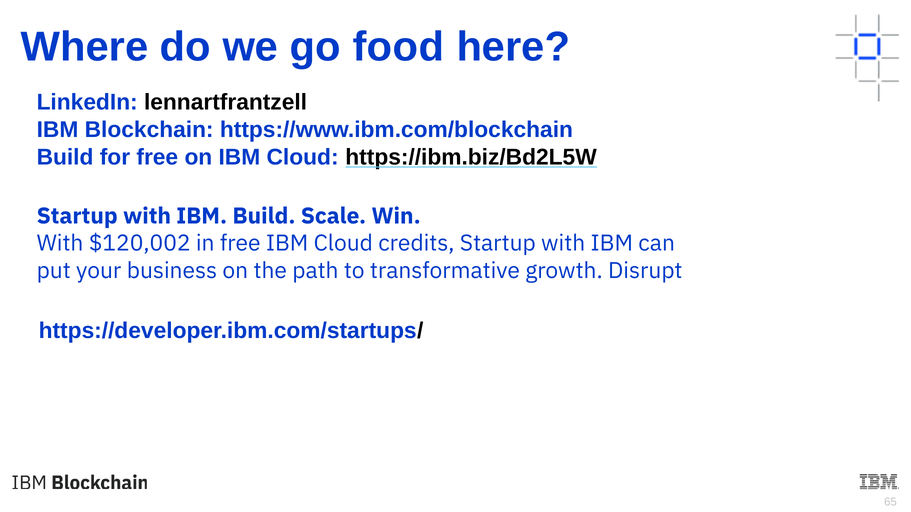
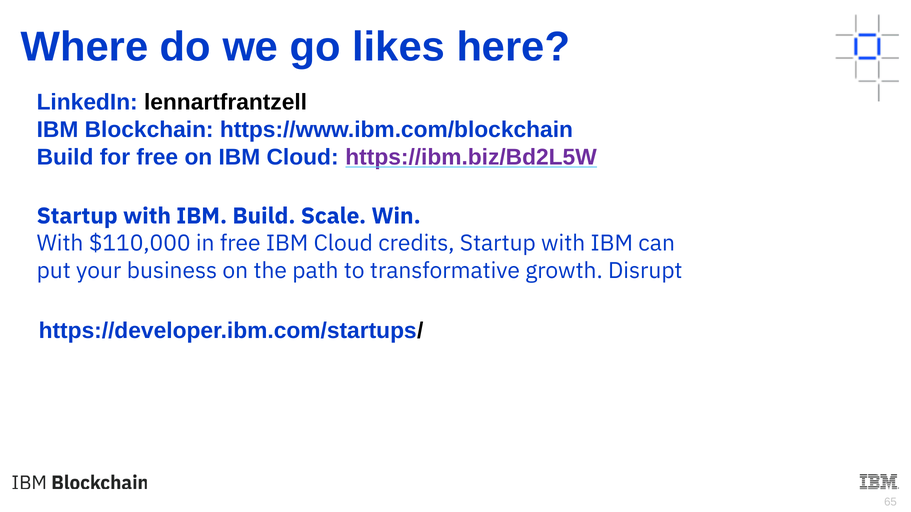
food: food -> likes
https://ibm.biz/Bd2L5W colour: black -> purple
$120,002: $120,002 -> $110,000
